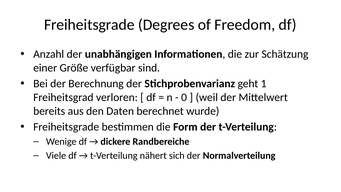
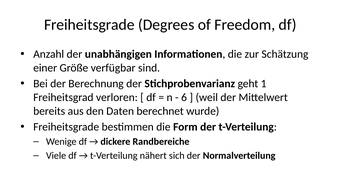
0: 0 -> 6
